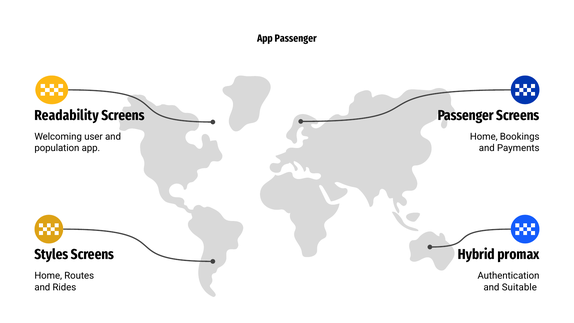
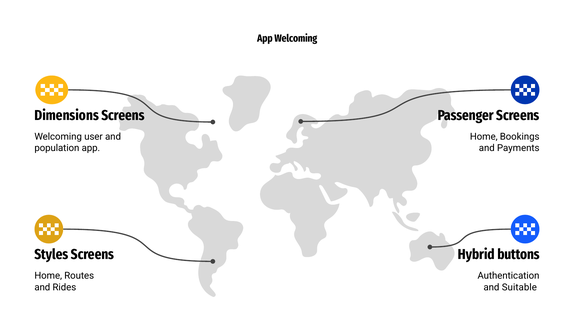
App Passenger: Passenger -> Welcoming
Readability: Readability -> Dimensions
promax: promax -> buttons
